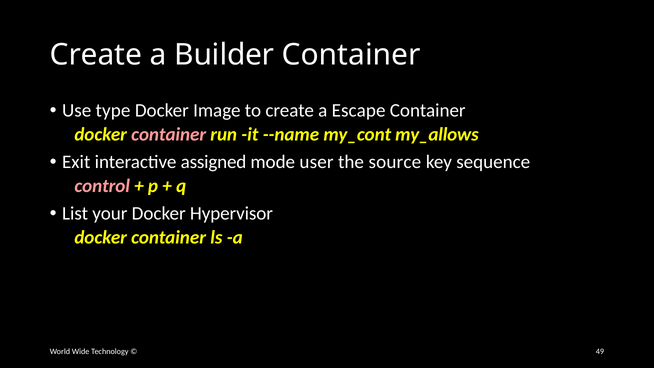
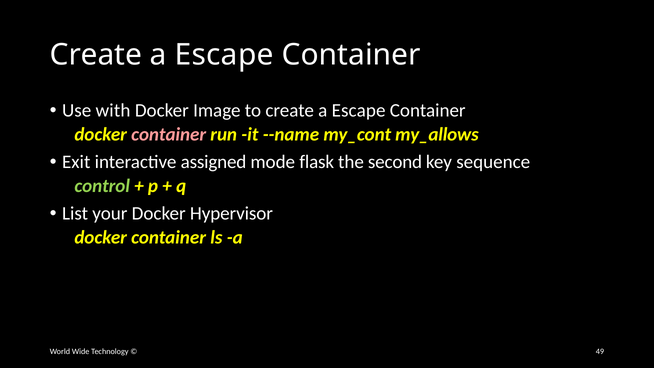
Builder at (224, 55): Builder -> Escape
type: type -> with
user: user -> flask
source: source -> second
control colour: pink -> light green
